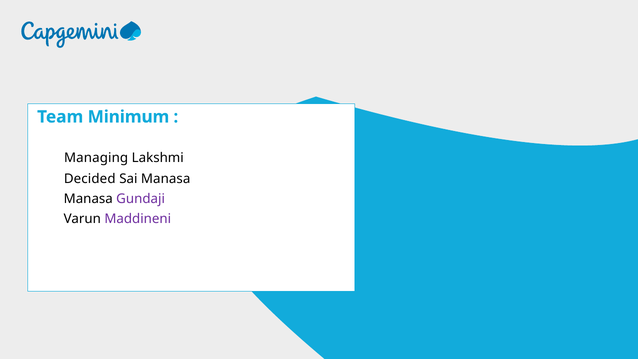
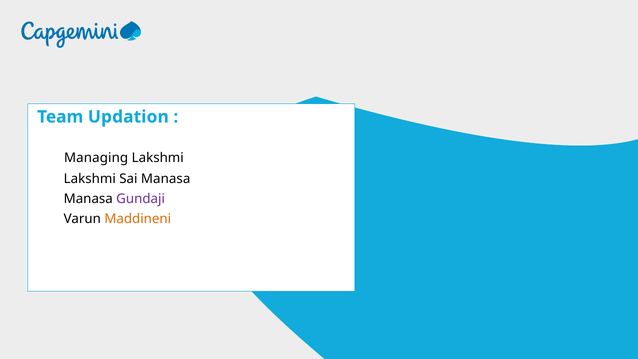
Minimum: Minimum -> Updation
Decided at (90, 179): Decided -> Lakshmi
Maddineni colour: purple -> orange
